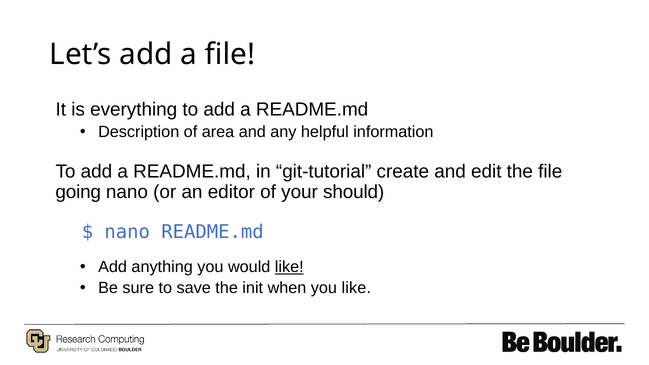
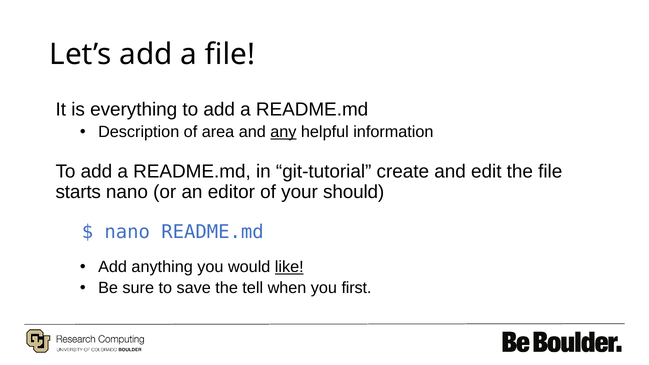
any underline: none -> present
going: going -> starts
init: init -> tell
you like: like -> first
